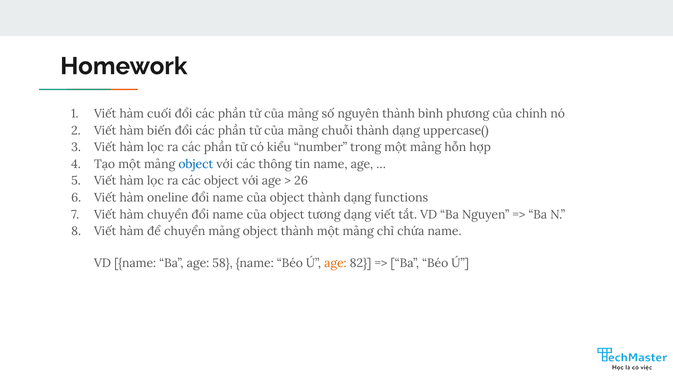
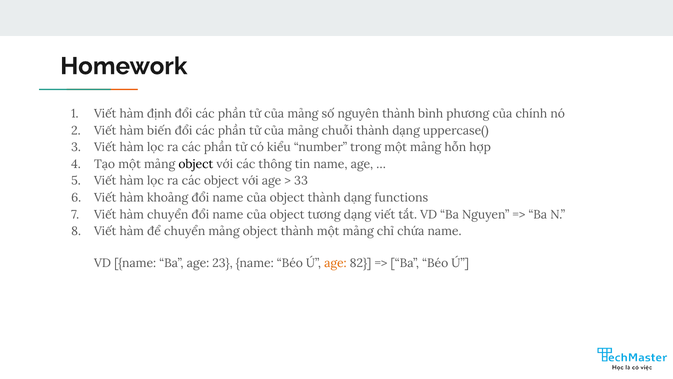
cuối: cuối -> định
object at (196, 164) colour: blue -> black
26: 26 -> 33
oneline: oneline -> khoảng
58: 58 -> 23
